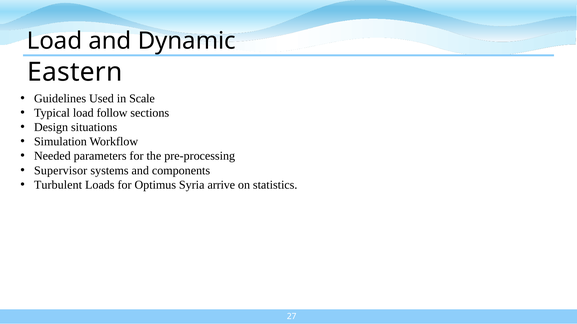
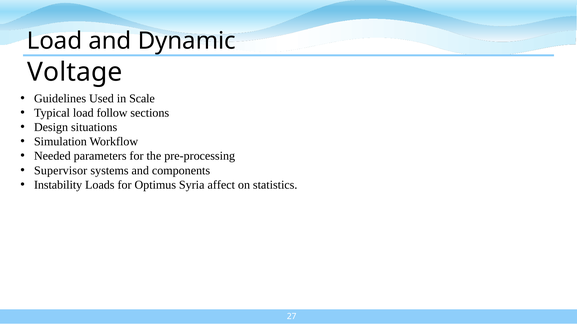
Eastern: Eastern -> Voltage
Turbulent: Turbulent -> Instability
arrive: arrive -> affect
